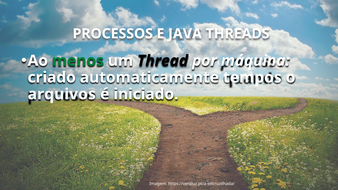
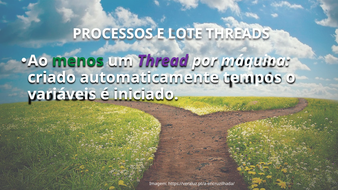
JAVA: JAVA -> LOTE
Thread colour: black -> purple
arquivos: arquivos -> variáveis
